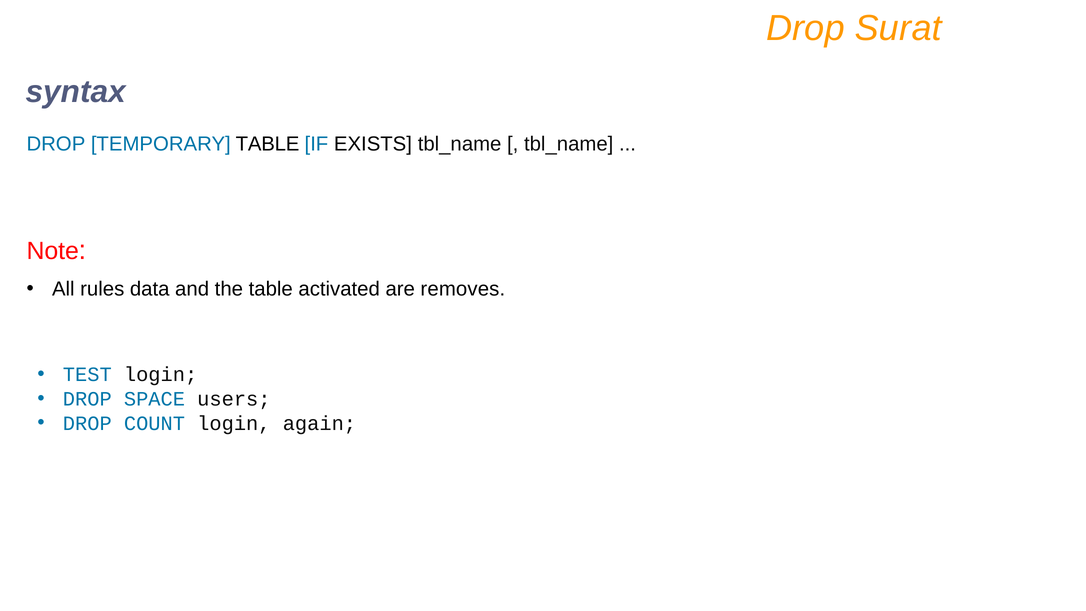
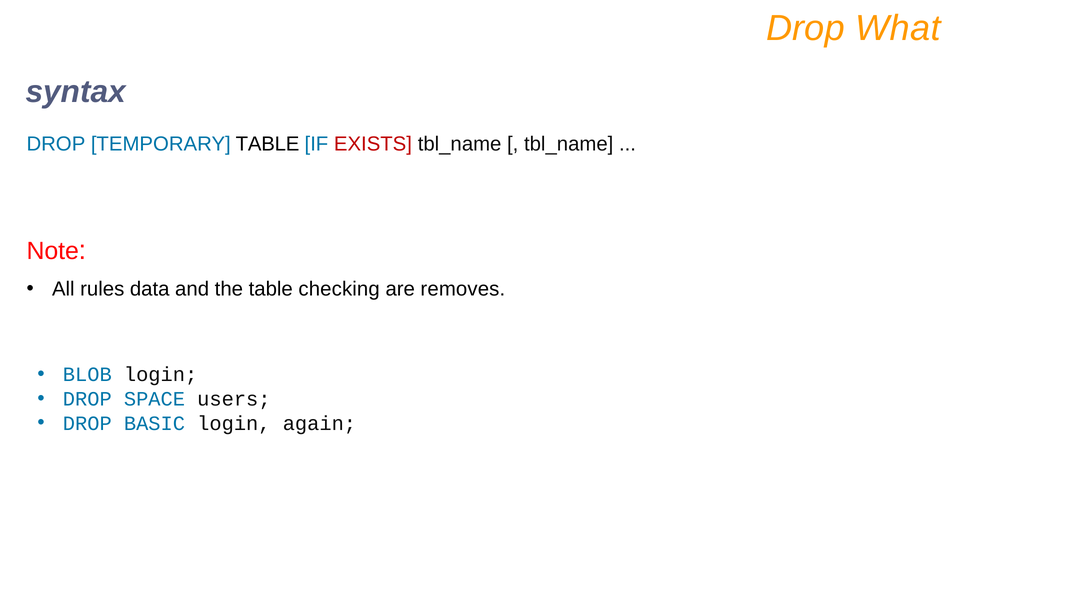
Surat: Surat -> What
EXISTS colour: black -> red
activated: activated -> checking
TEST: TEST -> BLOB
COUNT: COUNT -> BASIC
